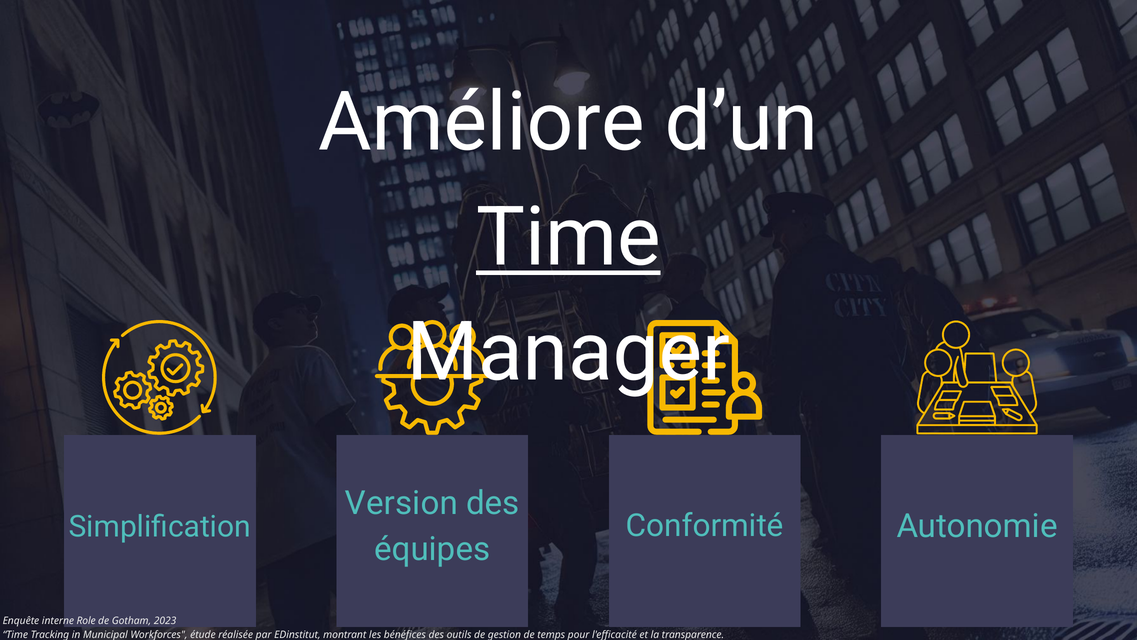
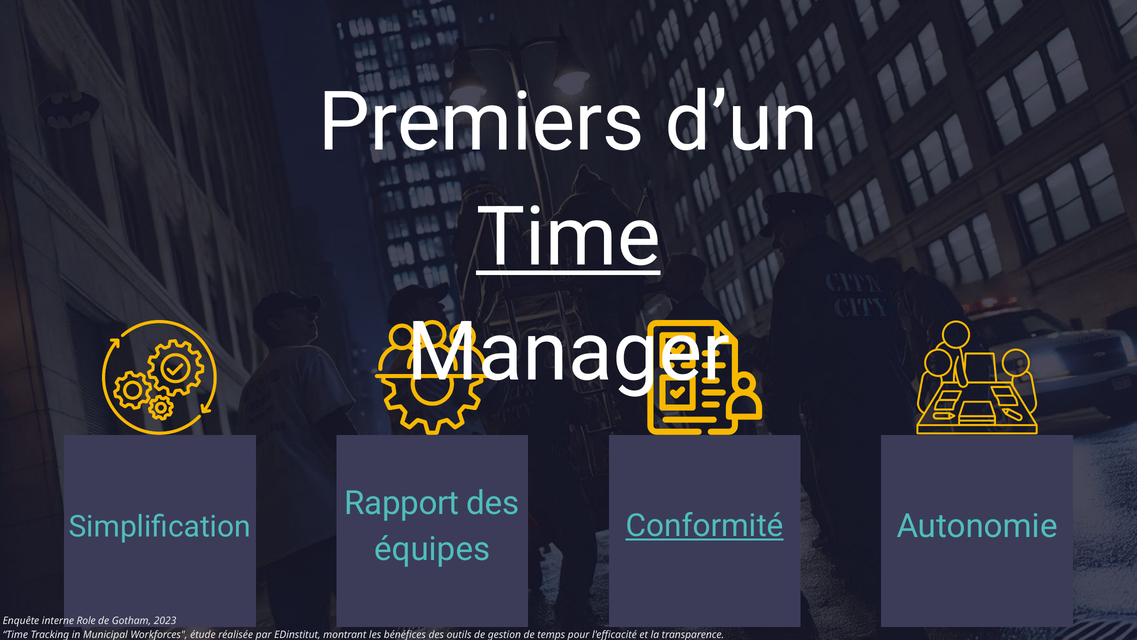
Améliore: Améliore -> Premiers
Version: Version -> Rapport
Conformité underline: none -> present
